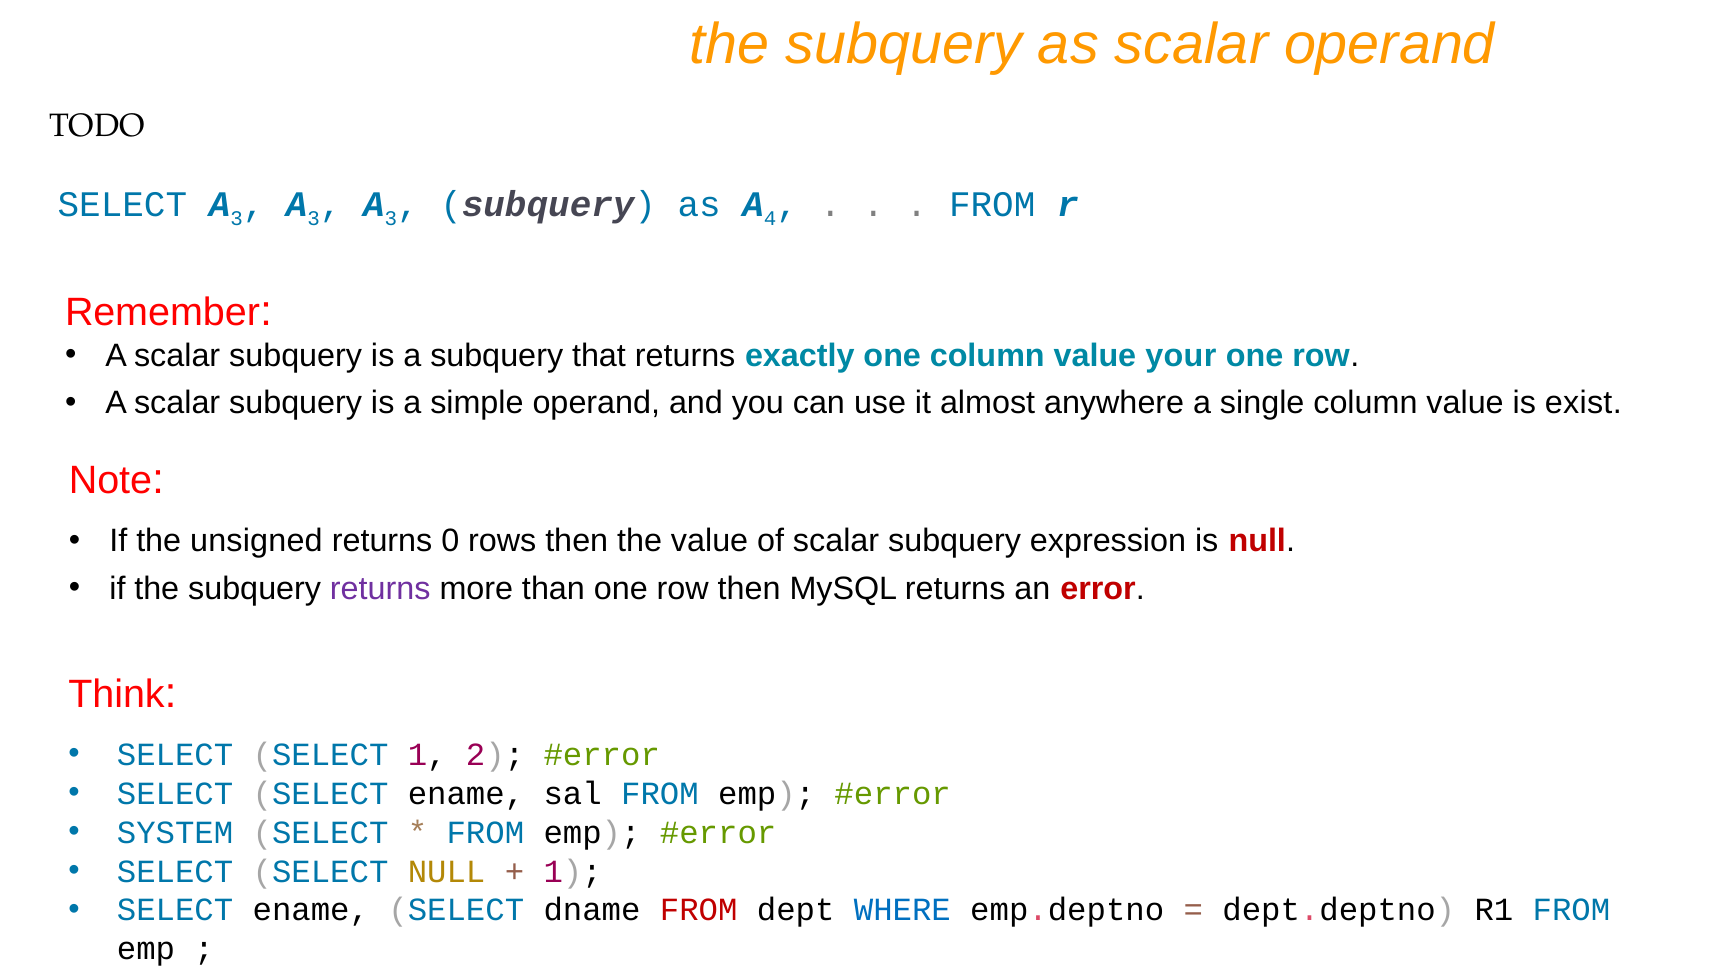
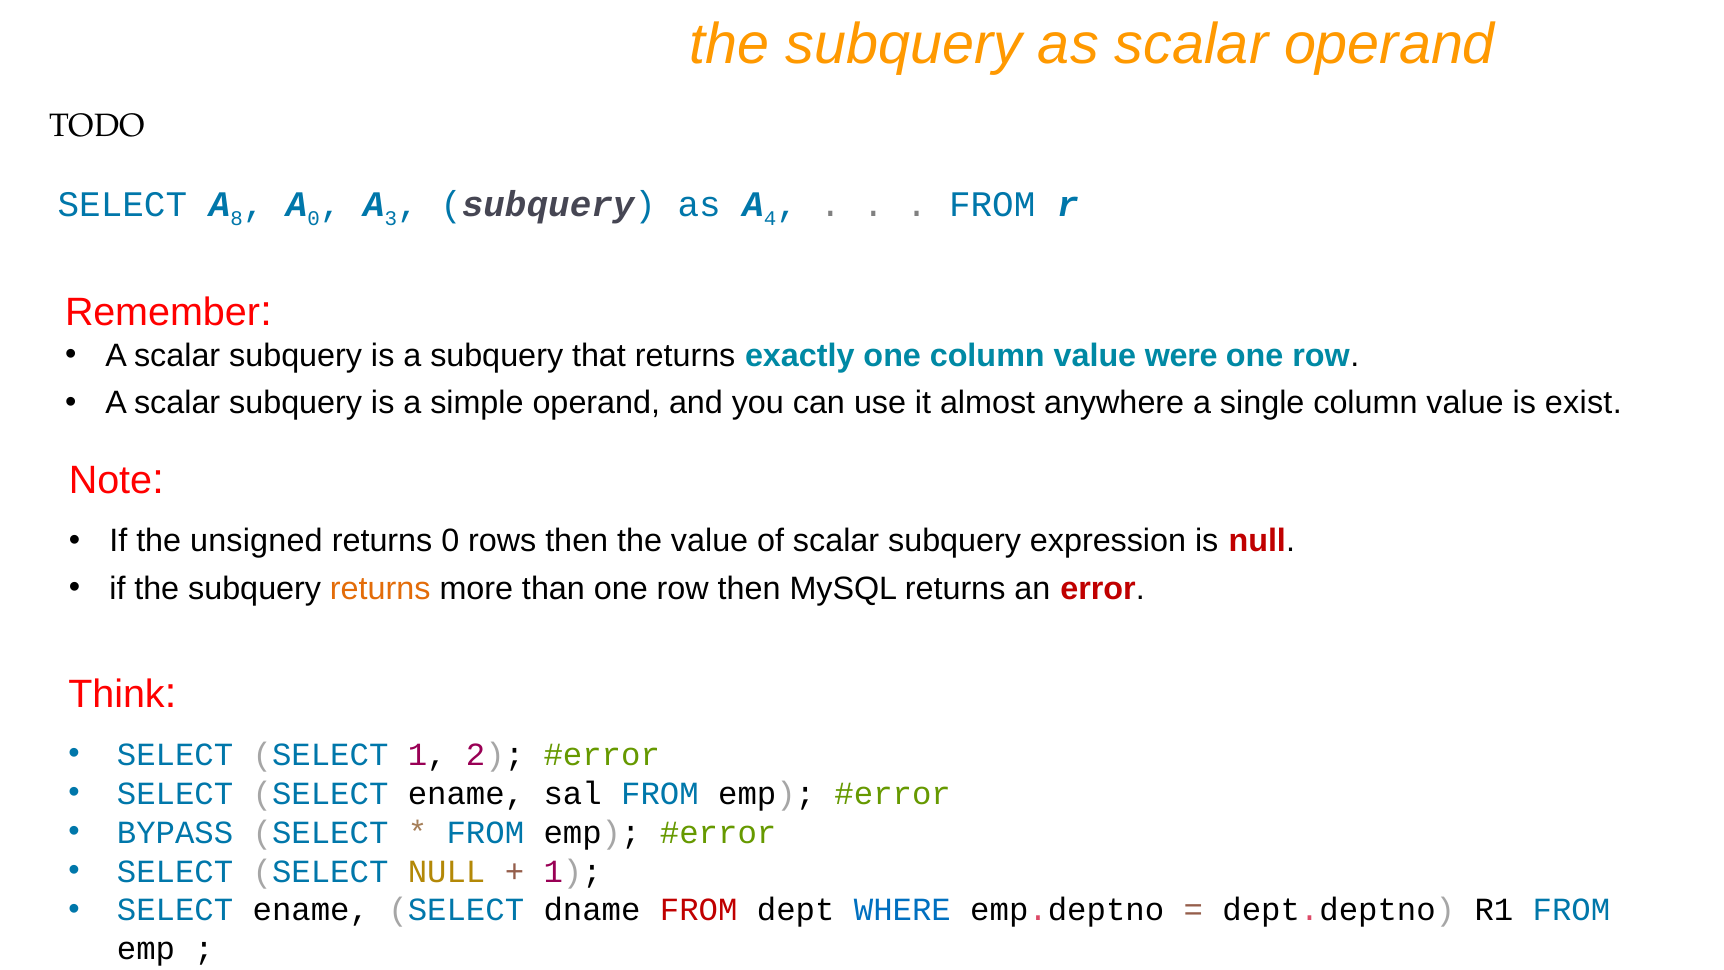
SELECT A 3: 3 -> 8
3 at (314, 218): 3 -> 0
your: your -> were
returns at (380, 588) colour: purple -> orange
SYSTEM: SYSTEM -> BYPASS
